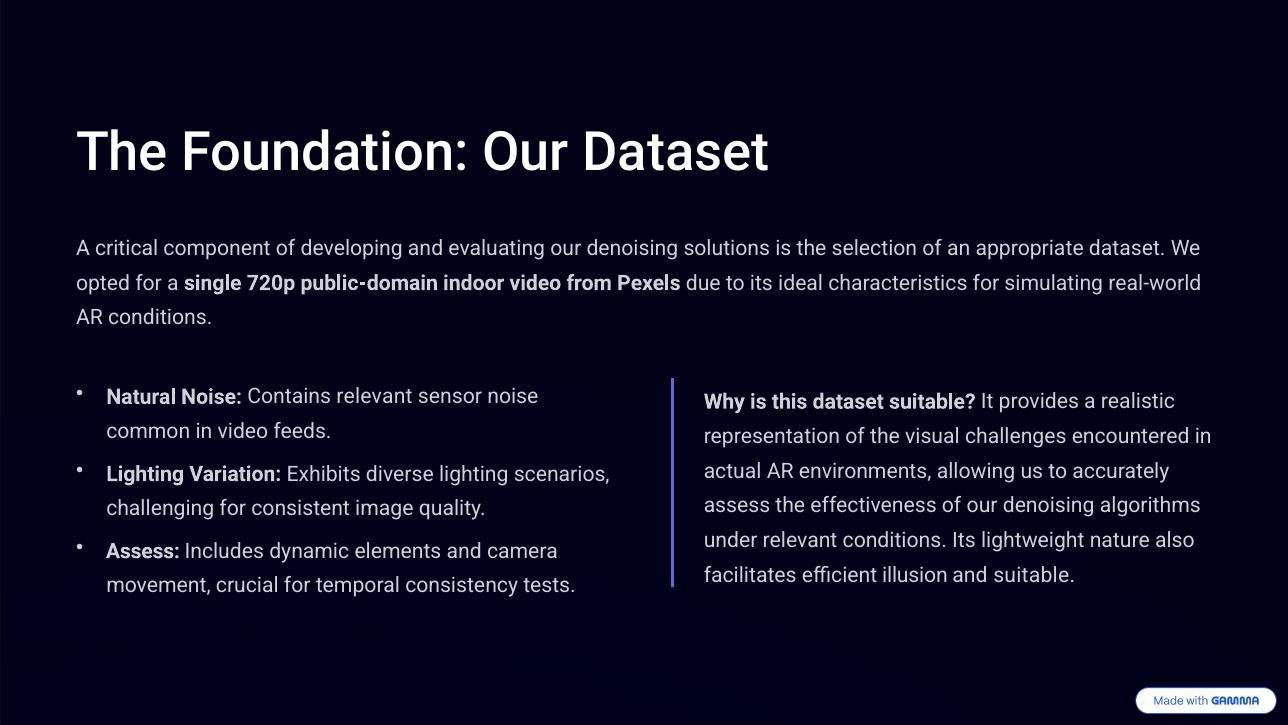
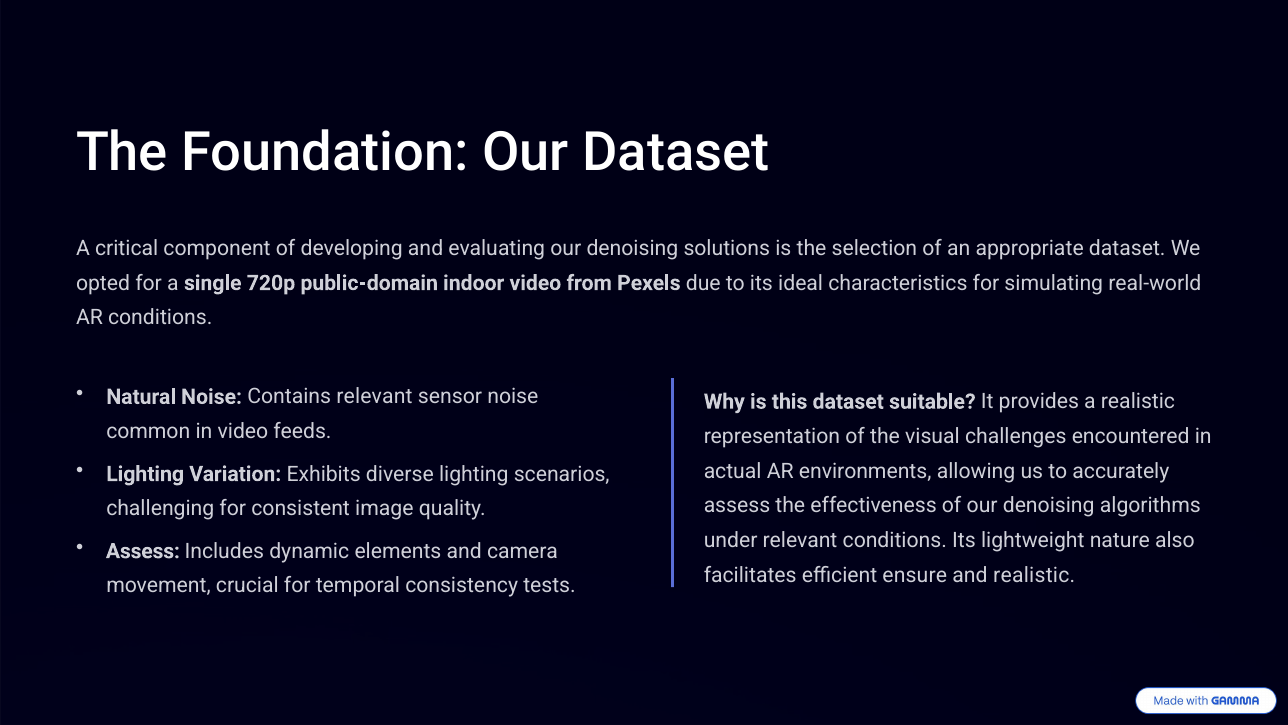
illusion: illusion -> ensure
and suitable: suitable -> realistic
